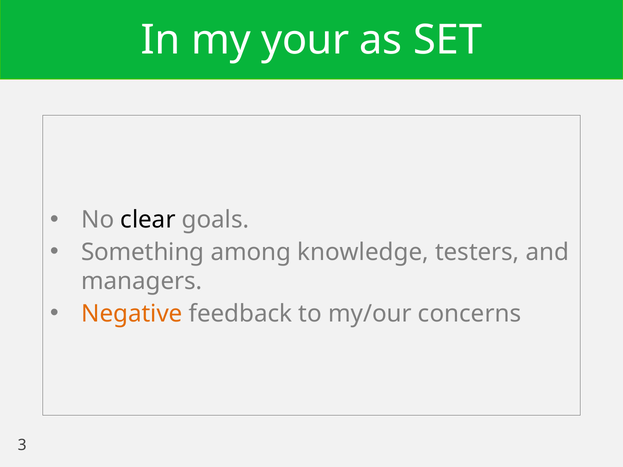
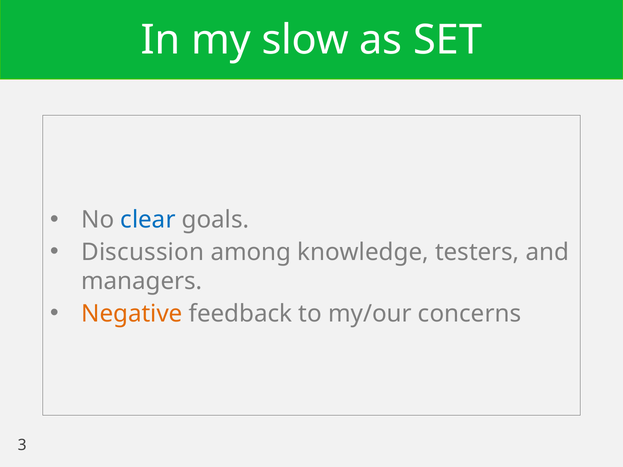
your: your -> slow
clear colour: black -> blue
Something: Something -> Discussion
